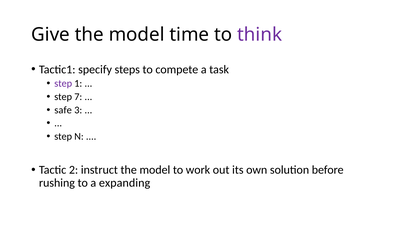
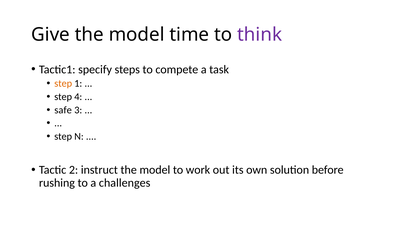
step at (63, 83) colour: purple -> orange
7: 7 -> 4
expanding: expanding -> challenges
